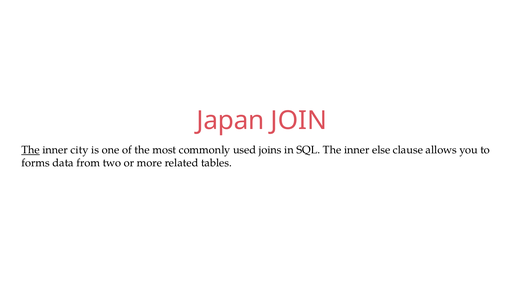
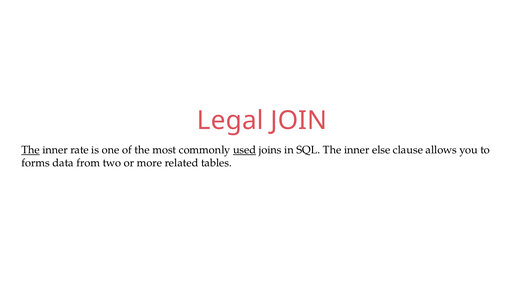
Japan: Japan -> Legal
city: city -> rate
used underline: none -> present
